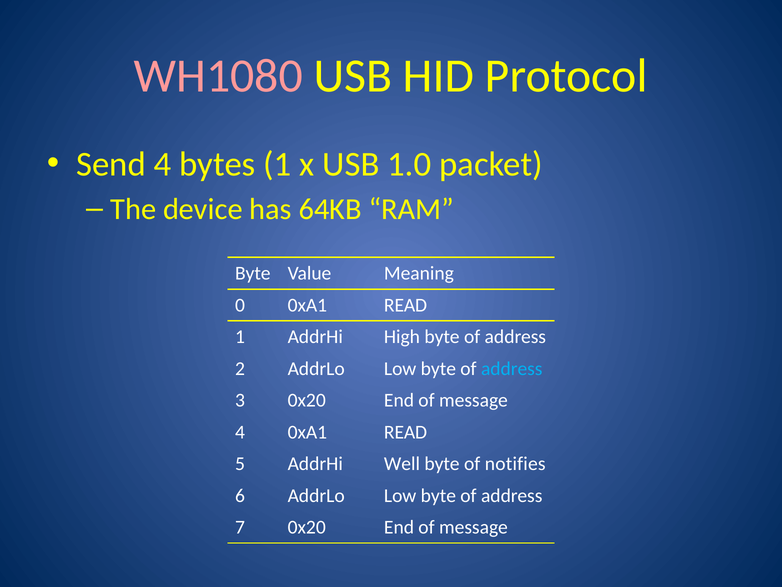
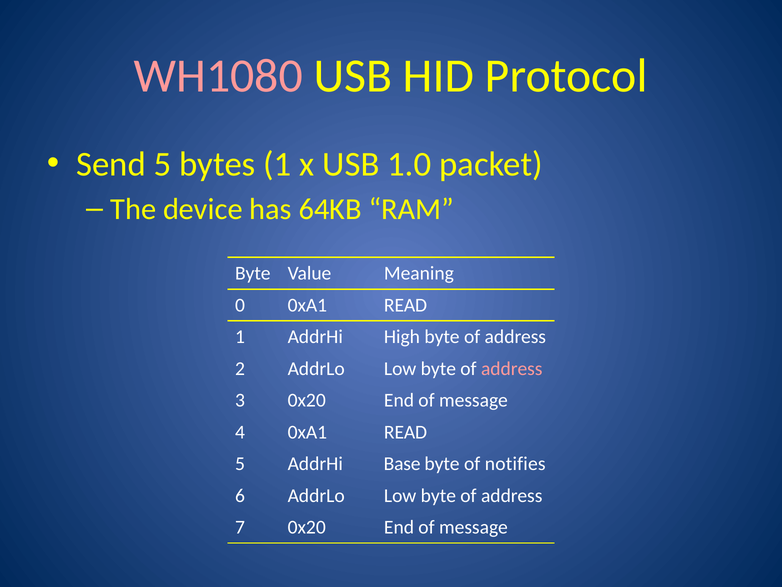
Send 4: 4 -> 5
address at (512, 368) colour: light blue -> pink
Well: Well -> Base
